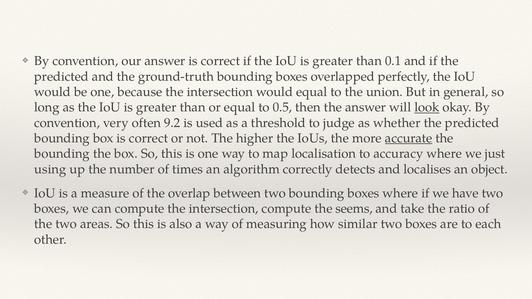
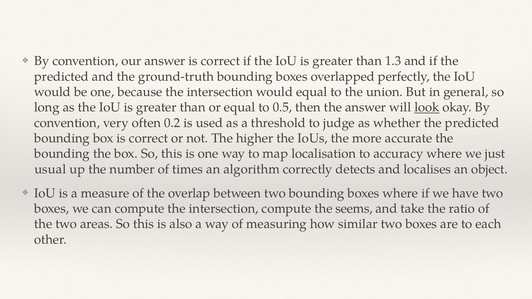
0.1: 0.1 -> 1.3
9.2: 9.2 -> 0.2
accurate underline: present -> none
using: using -> usual
